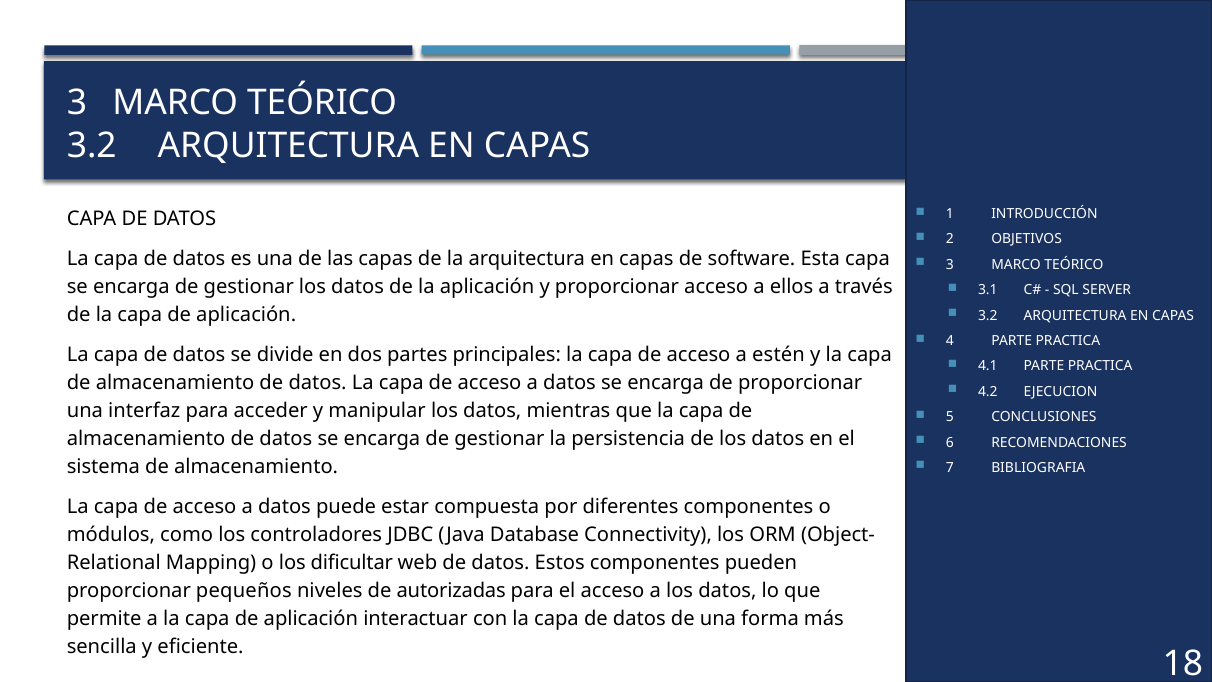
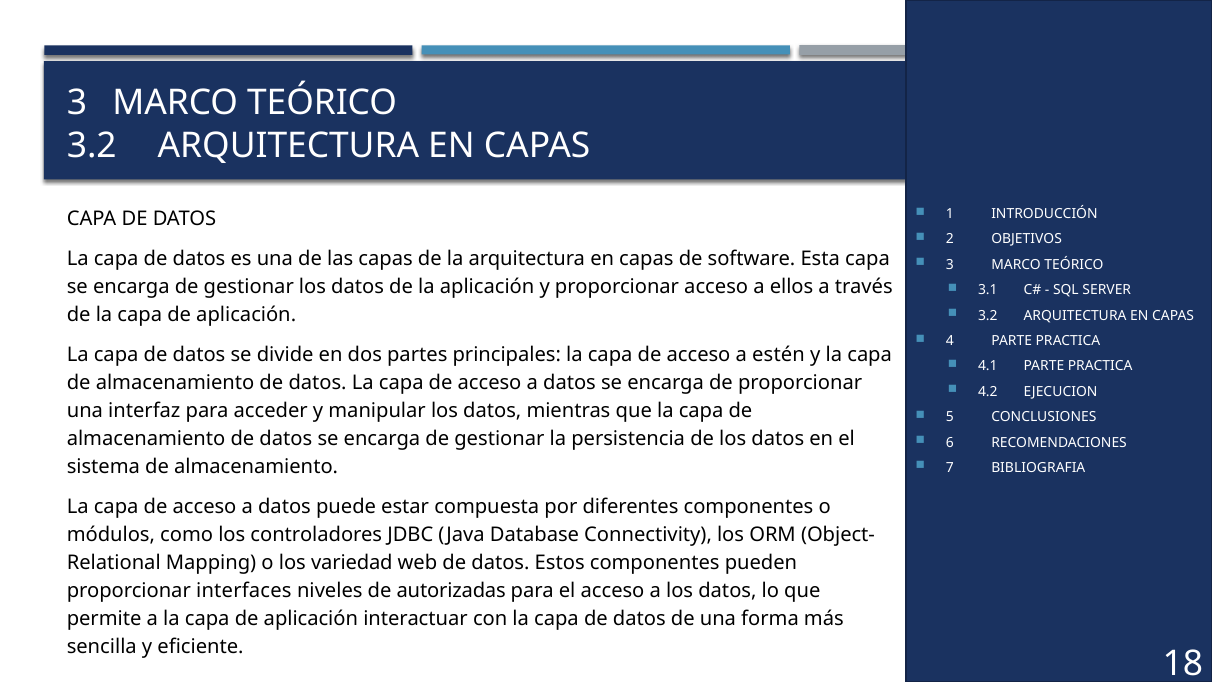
dificultar: dificultar -> variedad
pequeños: pequeños -> interfaces
